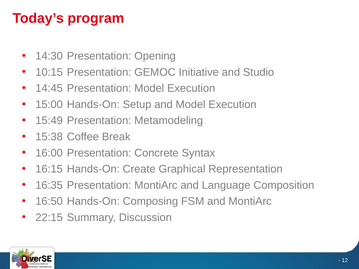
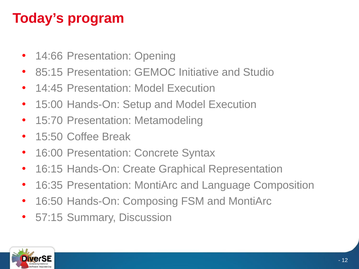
14:30: 14:30 -> 14:66
10:15: 10:15 -> 85:15
15:49: 15:49 -> 15:70
15:38: 15:38 -> 15:50
22:15: 22:15 -> 57:15
